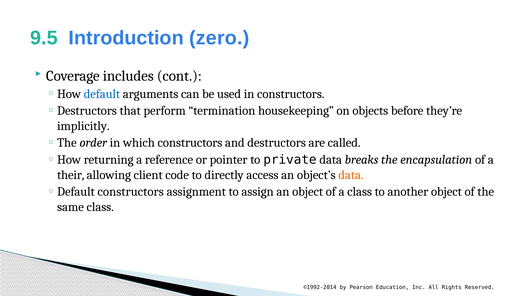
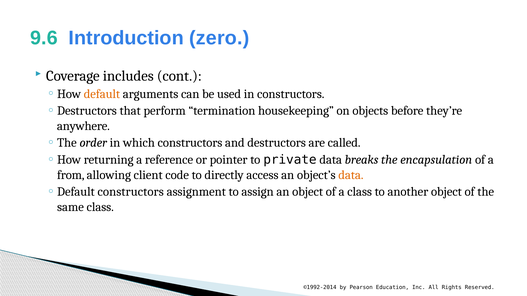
9.5: 9.5 -> 9.6
default colour: blue -> orange
implicitly: implicitly -> anywhere
their: their -> from
